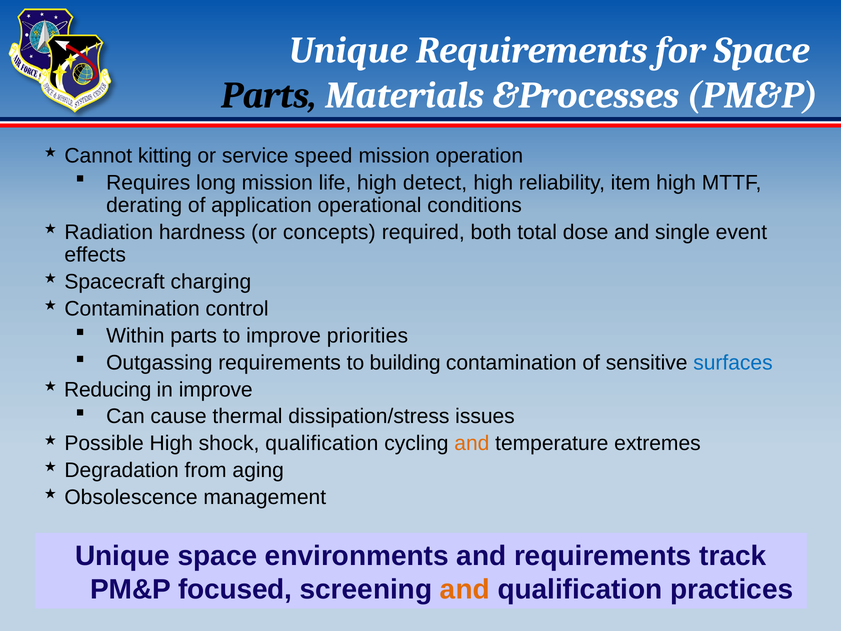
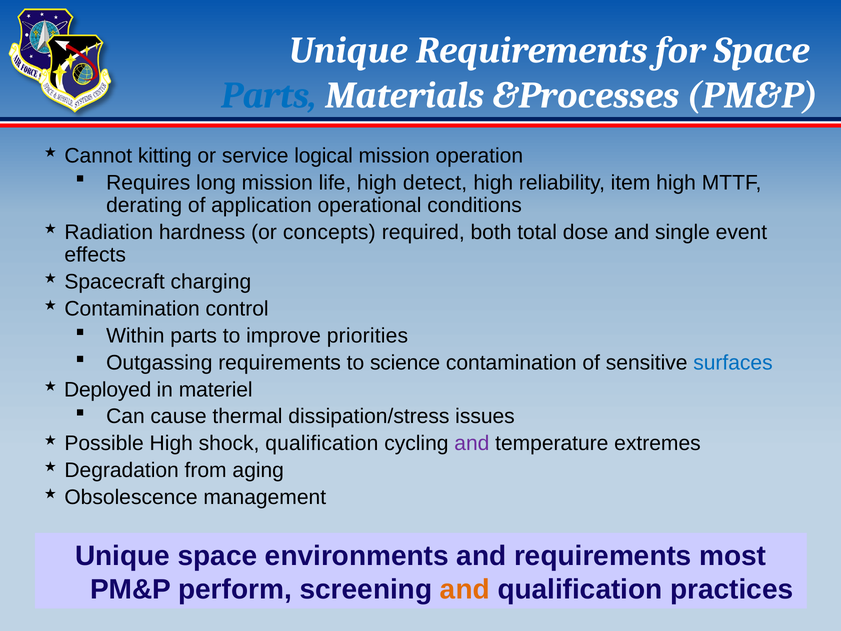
Parts at (269, 95) colour: black -> blue
speed: speed -> logical
building: building -> science
Reducing: Reducing -> Deployed
in improve: improve -> materiel
and at (472, 443) colour: orange -> purple
track: track -> most
focused: focused -> perform
